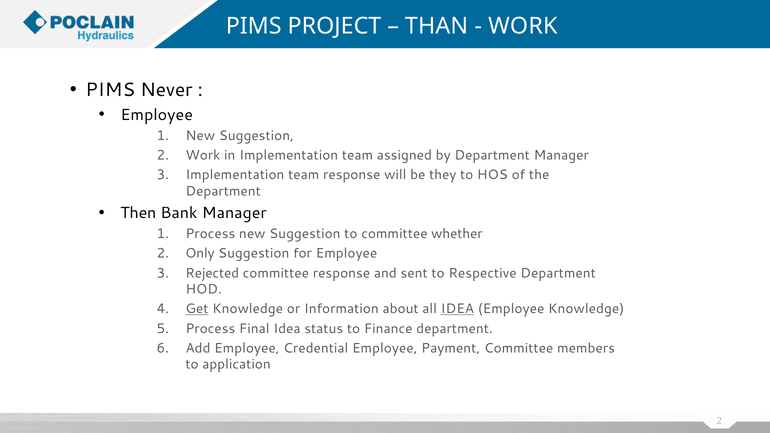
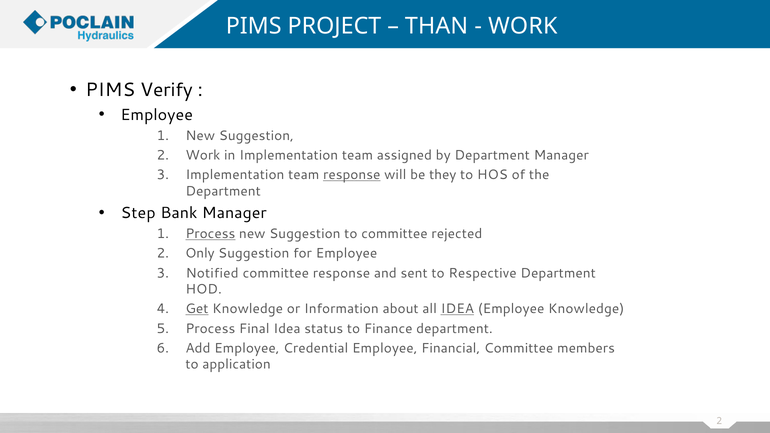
Never: Never -> Verify
response at (352, 175) underline: none -> present
Then: Then -> Step
Process at (210, 234) underline: none -> present
whether: whether -> rejected
Rejected: Rejected -> Notified
Payment: Payment -> Financial
